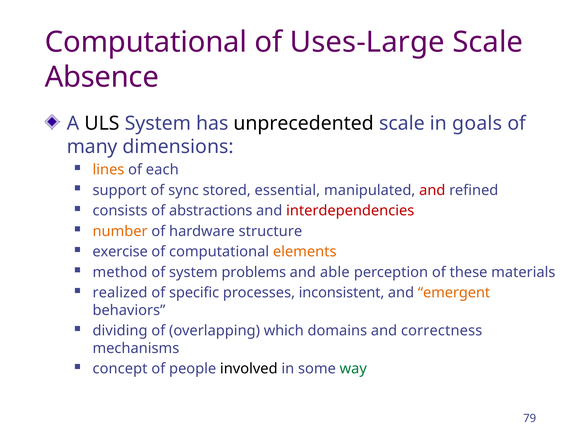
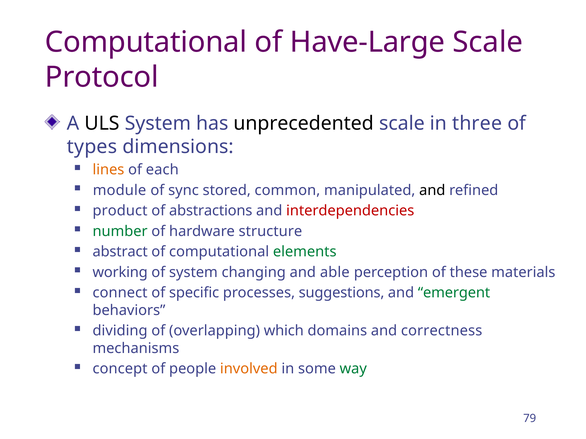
Uses-Large: Uses-Large -> Have-Large
Absence: Absence -> Protocol
goals: goals -> three
many: many -> types
support: support -> module
essential: essential -> common
and at (432, 191) colour: red -> black
consists: consists -> product
number colour: orange -> green
exercise: exercise -> abstract
elements colour: orange -> green
method: method -> working
problems: problems -> changing
realized: realized -> connect
inconsistent: inconsistent -> suggestions
emergent colour: orange -> green
involved colour: black -> orange
